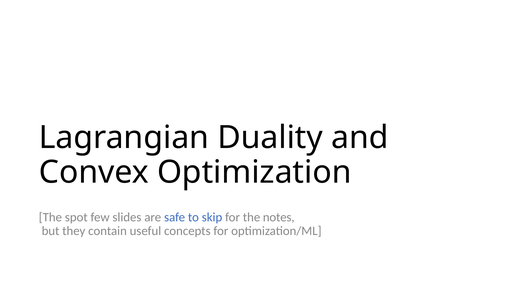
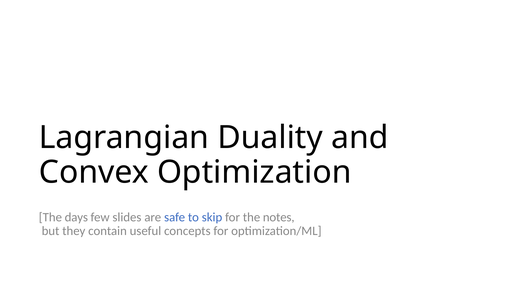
spot: spot -> days
